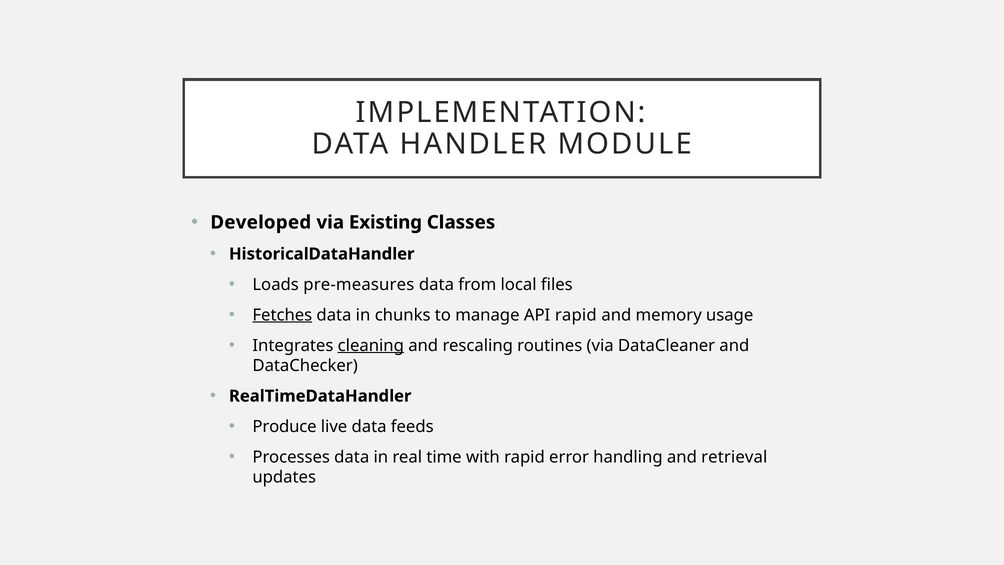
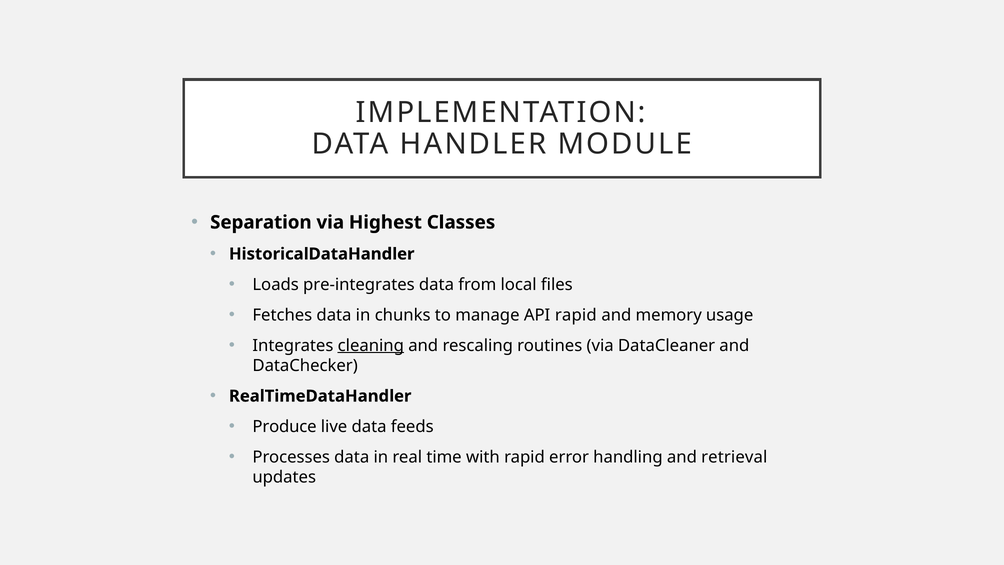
Developed: Developed -> Separation
Existing: Existing -> Highest
pre-measures: pre-measures -> pre-integrates
Fetches underline: present -> none
